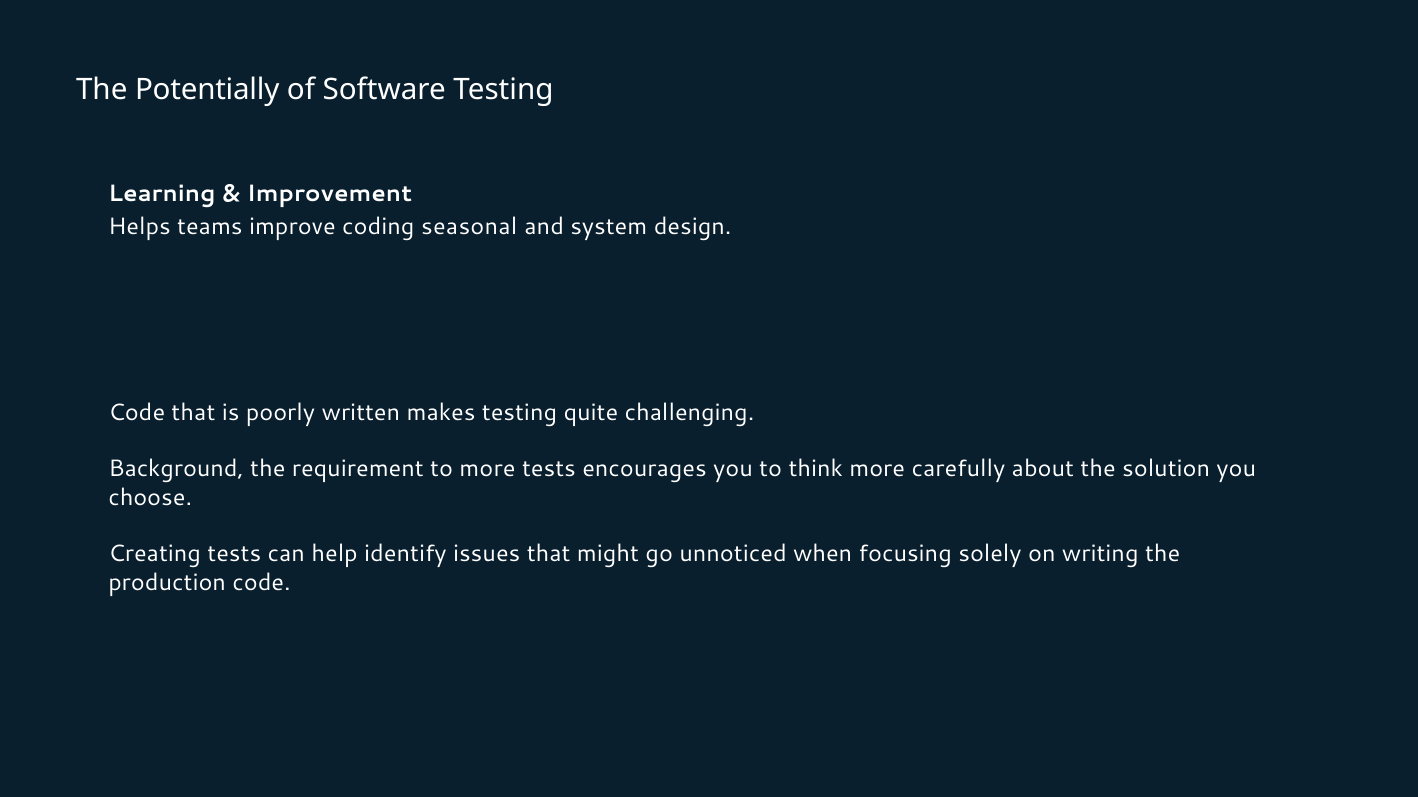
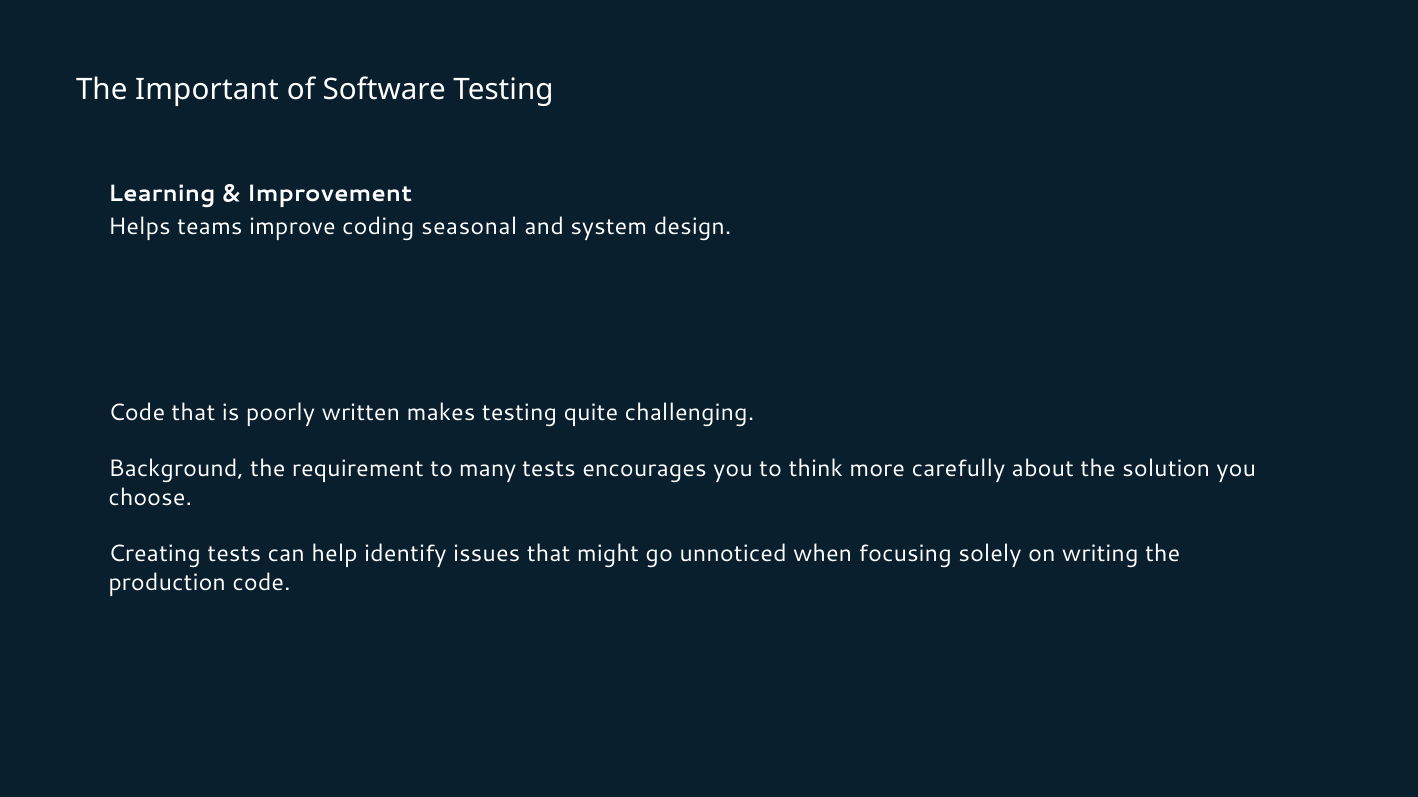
Potentially: Potentially -> Important
to more: more -> many
